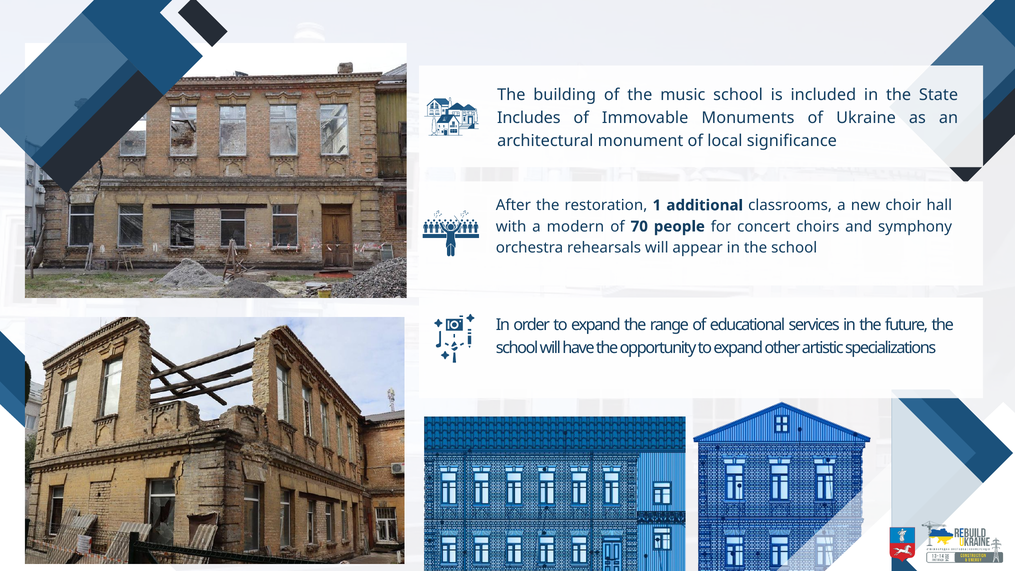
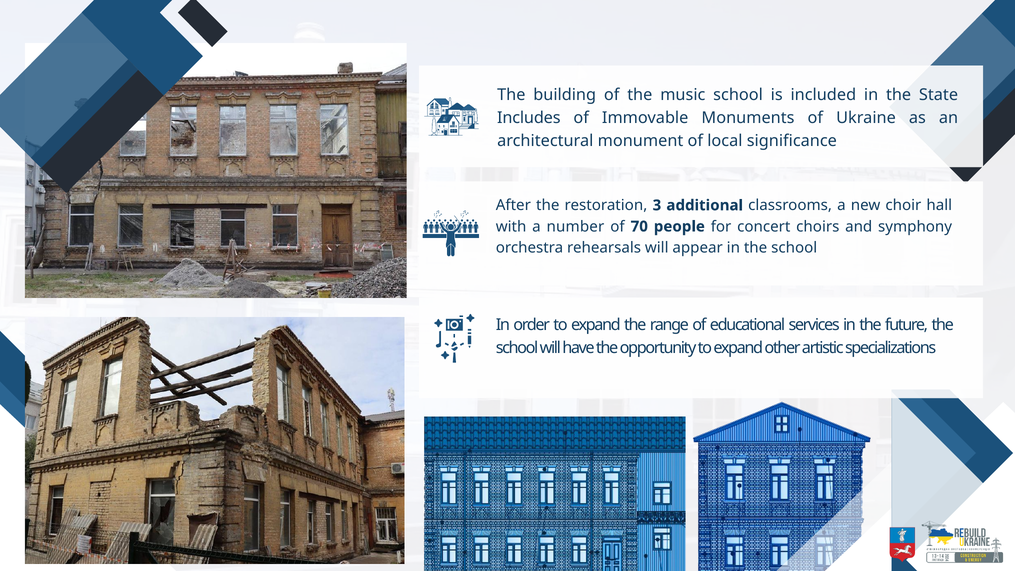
1: 1 -> 3
modern: modern -> number
